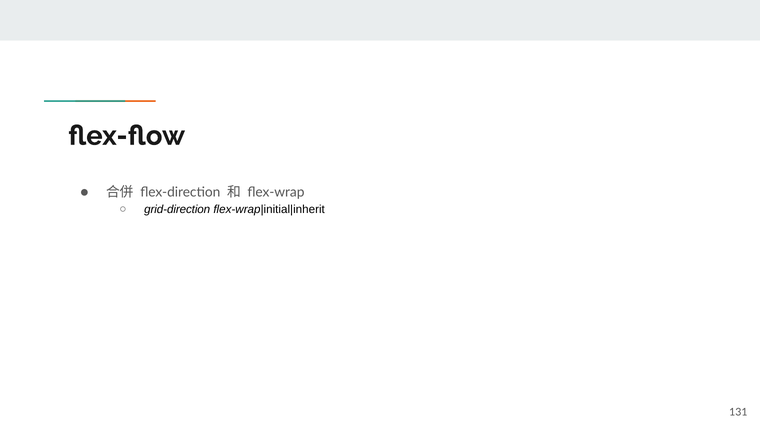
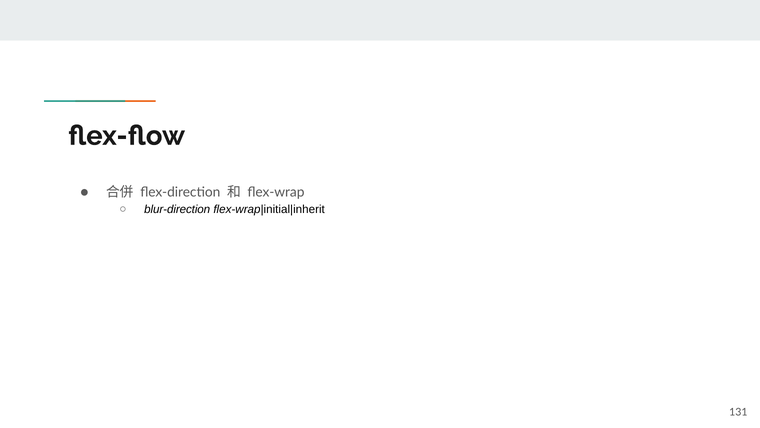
grid-direction: grid-direction -> blur-direction
